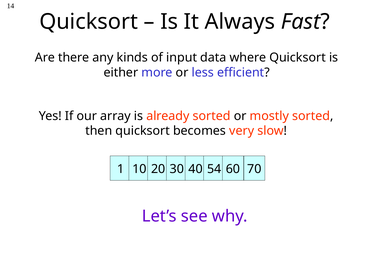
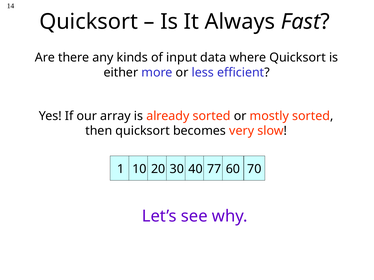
54: 54 -> 77
